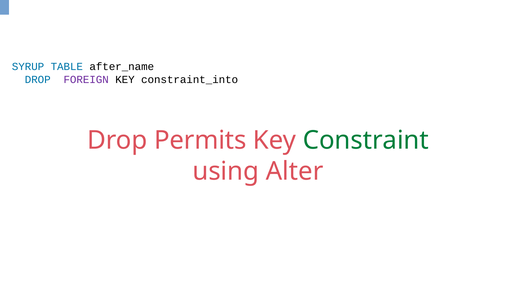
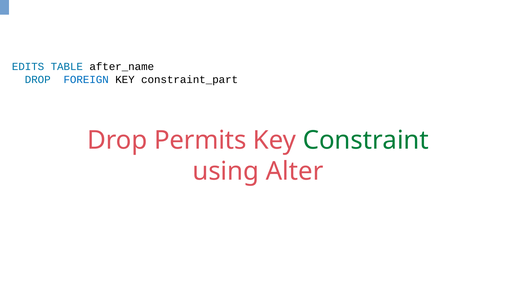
SYRUP: SYRUP -> EDITS
FOREIGN colour: purple -> blue
constraint_into: constraint_into -> constraint_part
